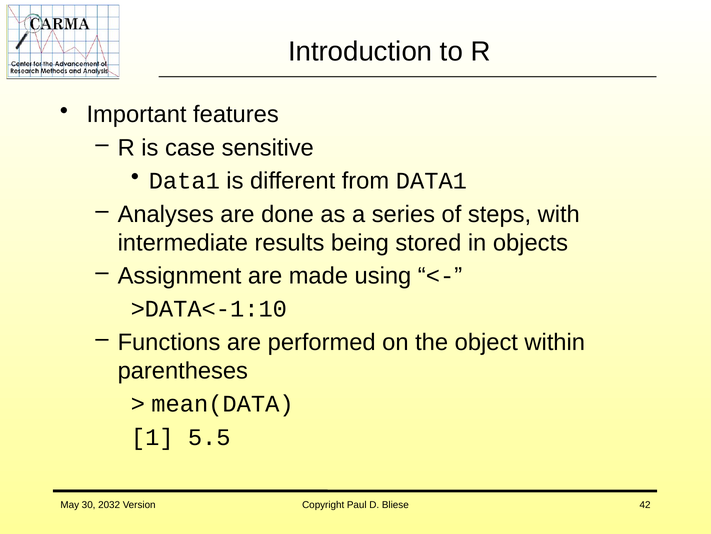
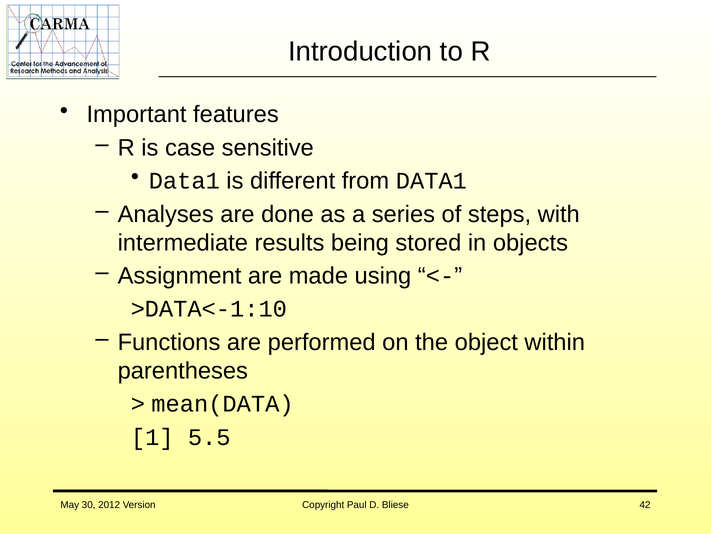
2032: 2032 -> 2012
